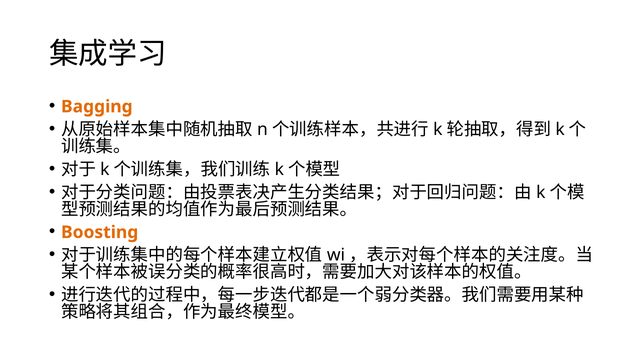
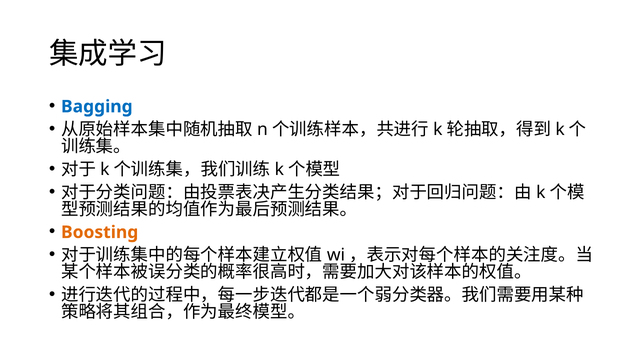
Bagging colour: orange -> blue
